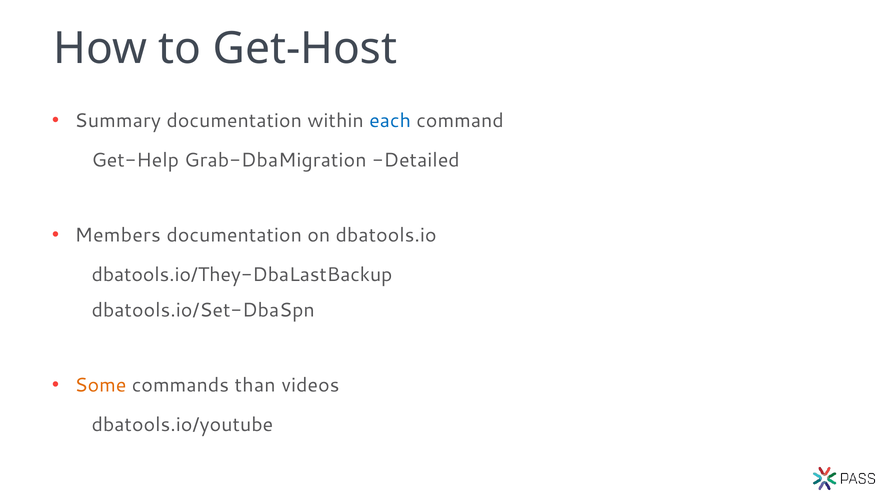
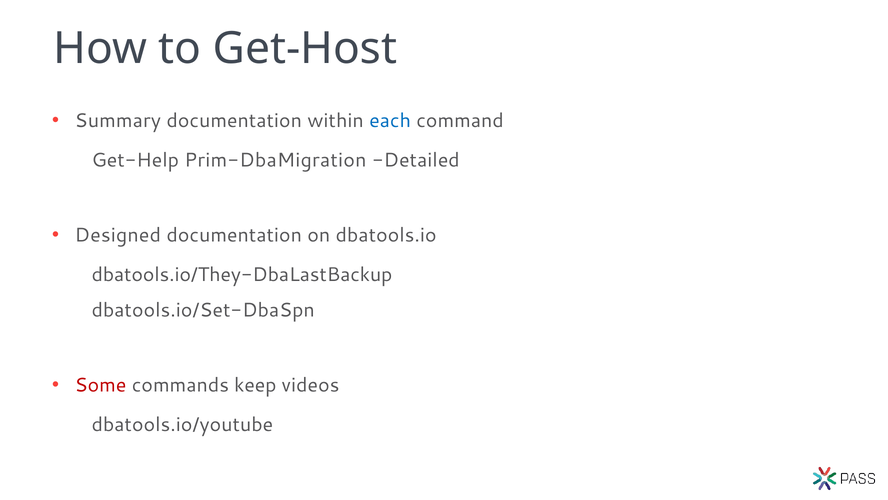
Grab-DbaMigration: Grab-DbaMigration -> Prim-DbaMigration
Members: Members -> Designed
Some colour: orange -> red
than: than -> keep
